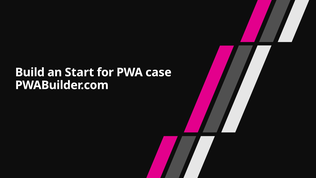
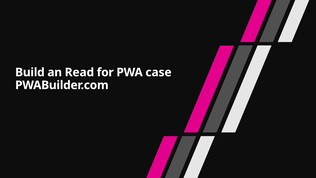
Start: Start -> Read
